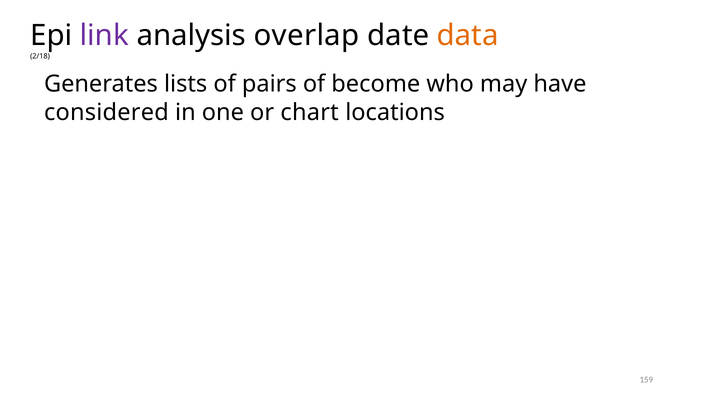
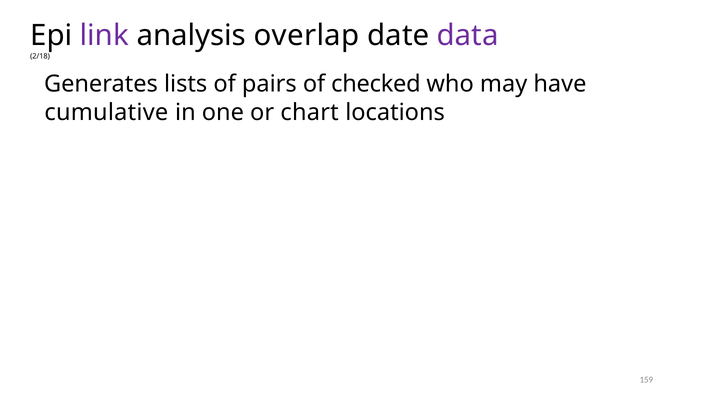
data colour: orange -> purple
become: become -> checked
considered: considered -> cumulative
